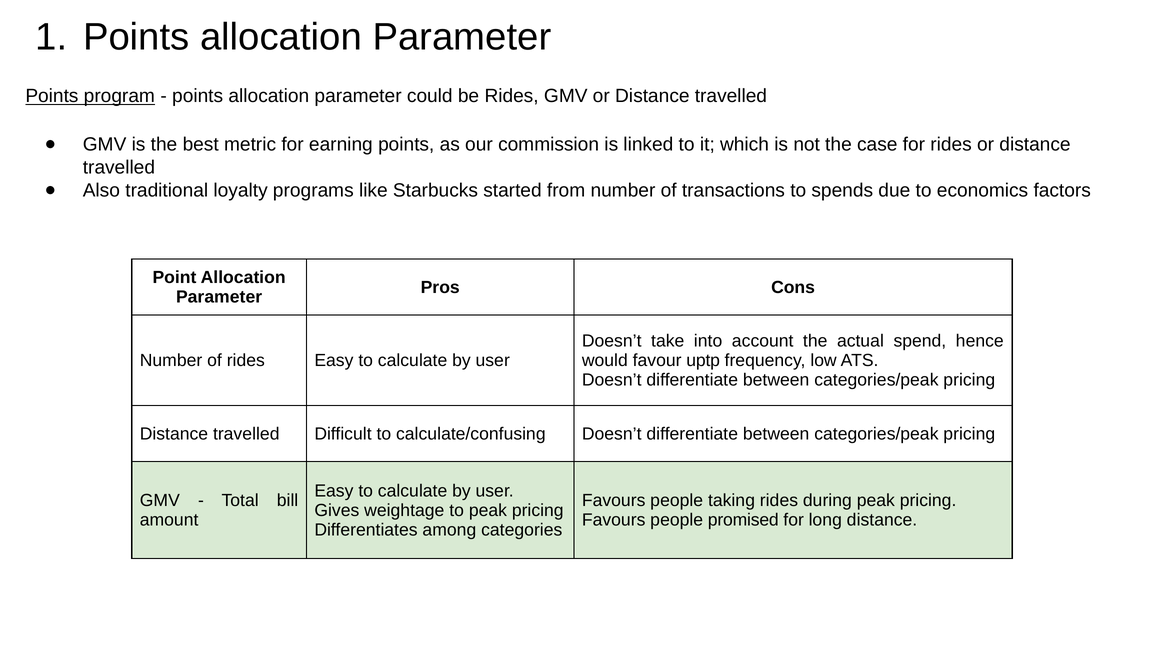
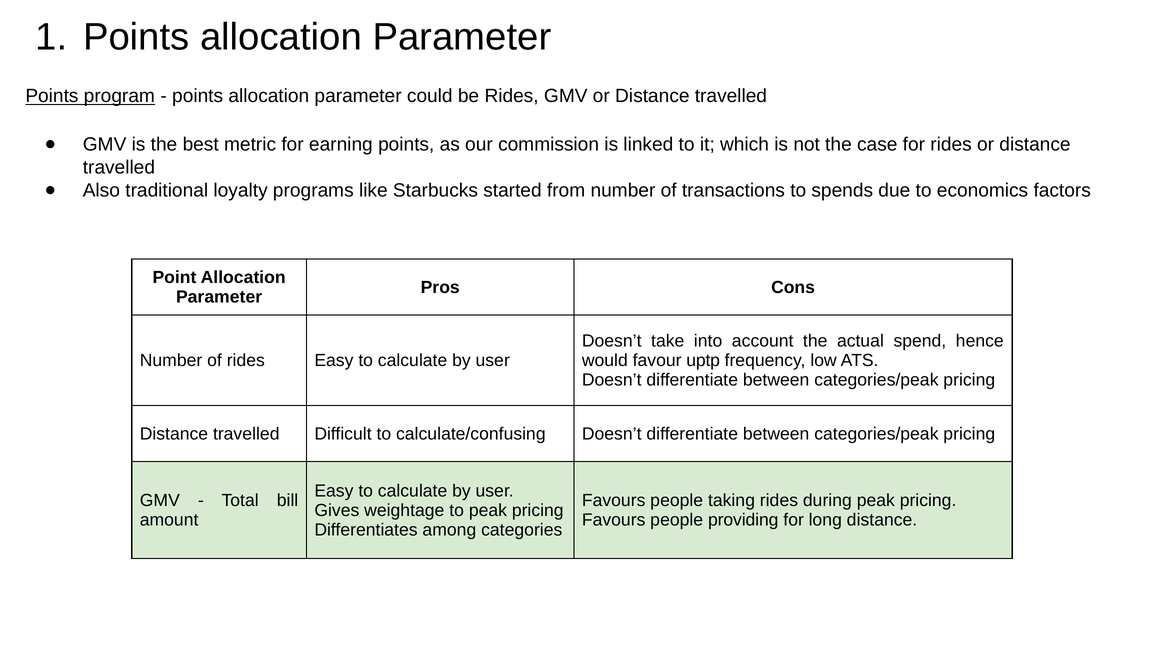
promised: promised -> providing
